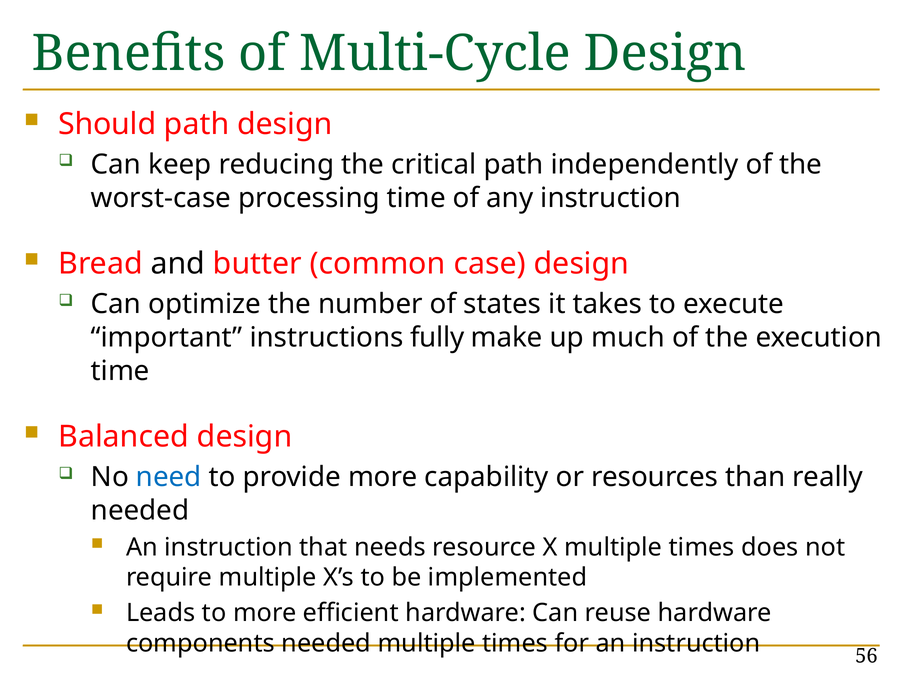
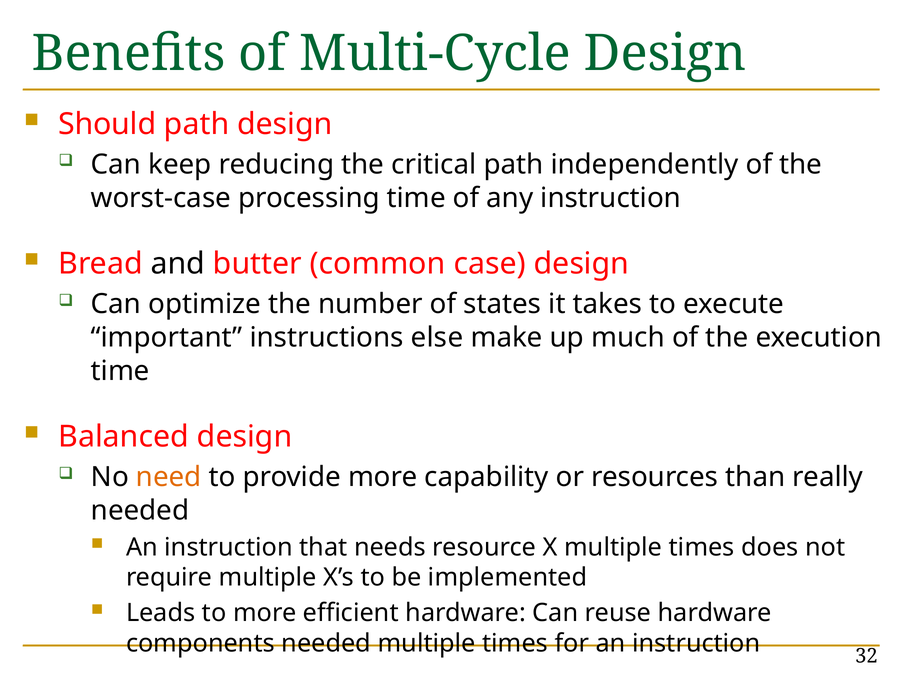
fully: fully -> else
need colour: blue -> orange
56: 56 -> 32
